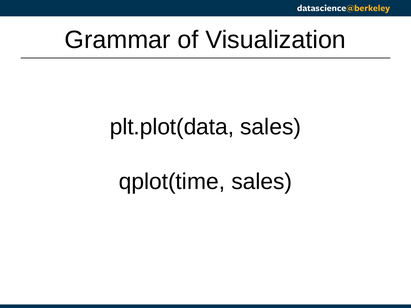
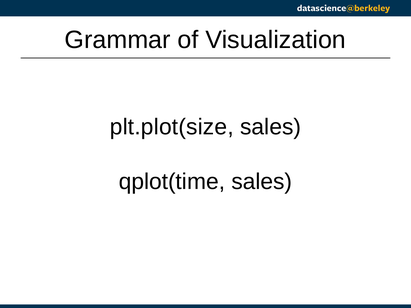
plt.plot(data: plt.plot(data -> plt.plot(size
